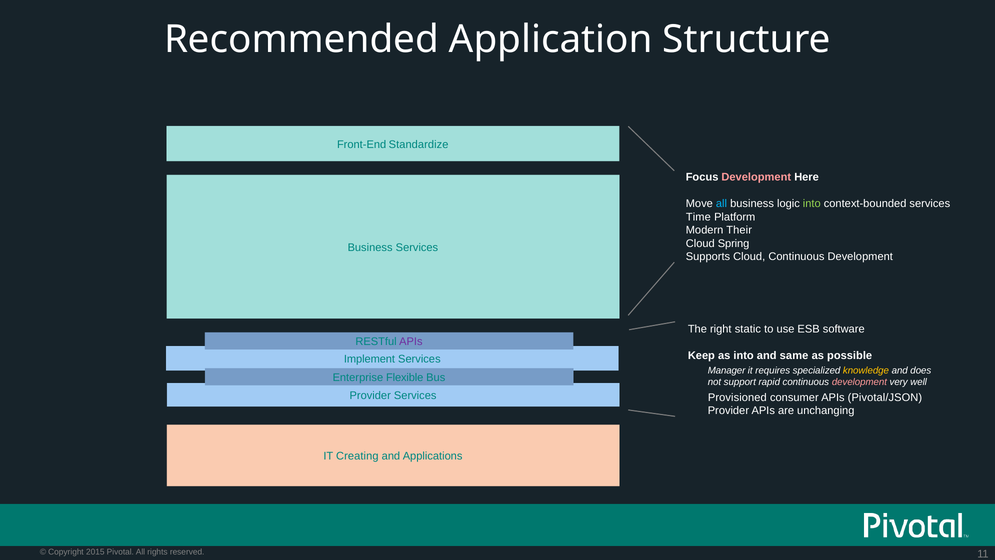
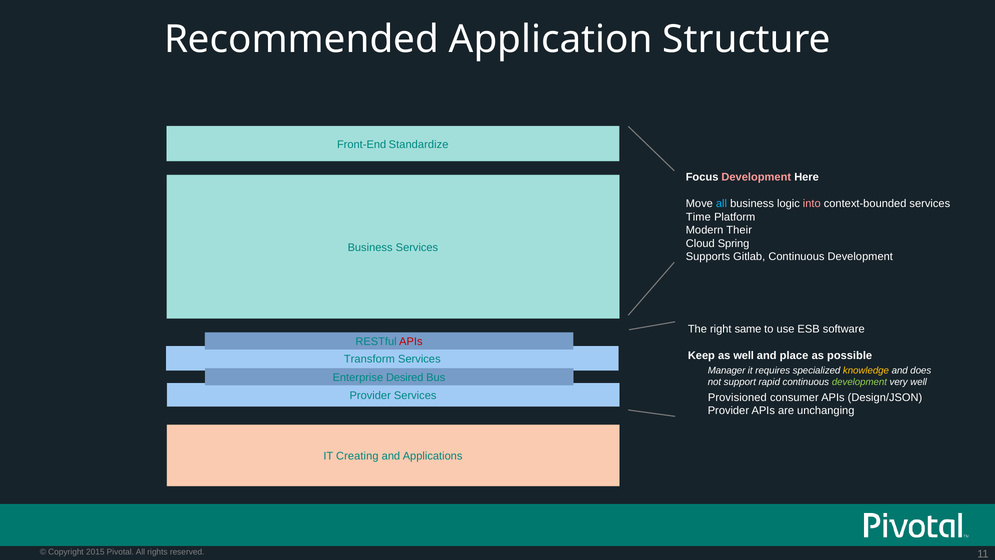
into at (812, 204) colour: light green -> pink
Supports Cloud: Cloud -> Gitlab
static: static -> same
APIs at (411, 342) colour: purple -> red
as into: into -> well
same: same -> place
Implement: Implement -> Transform
Flexible: Flexible -> Desired
development at (859, 382) colour: pink -> light green
Pivotal/JSON: Pivotal/JSON -> Design/JSON
